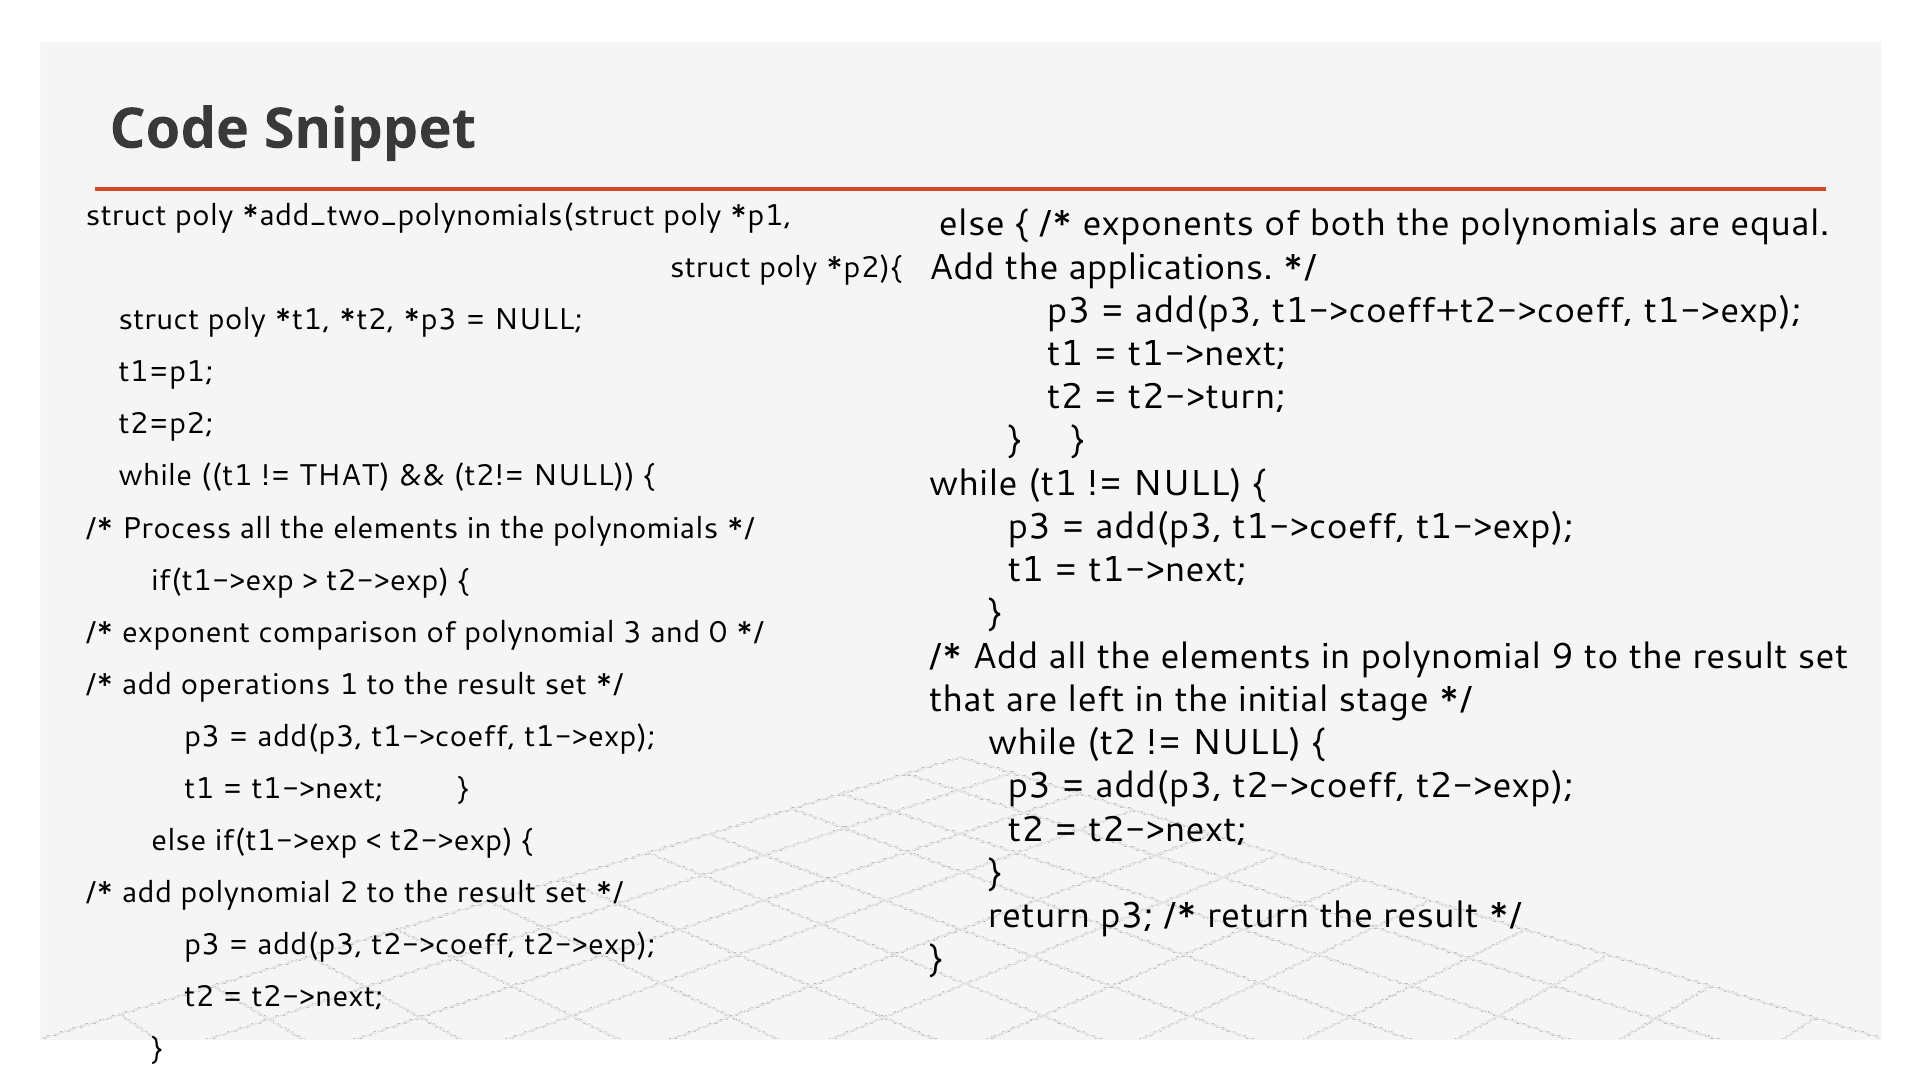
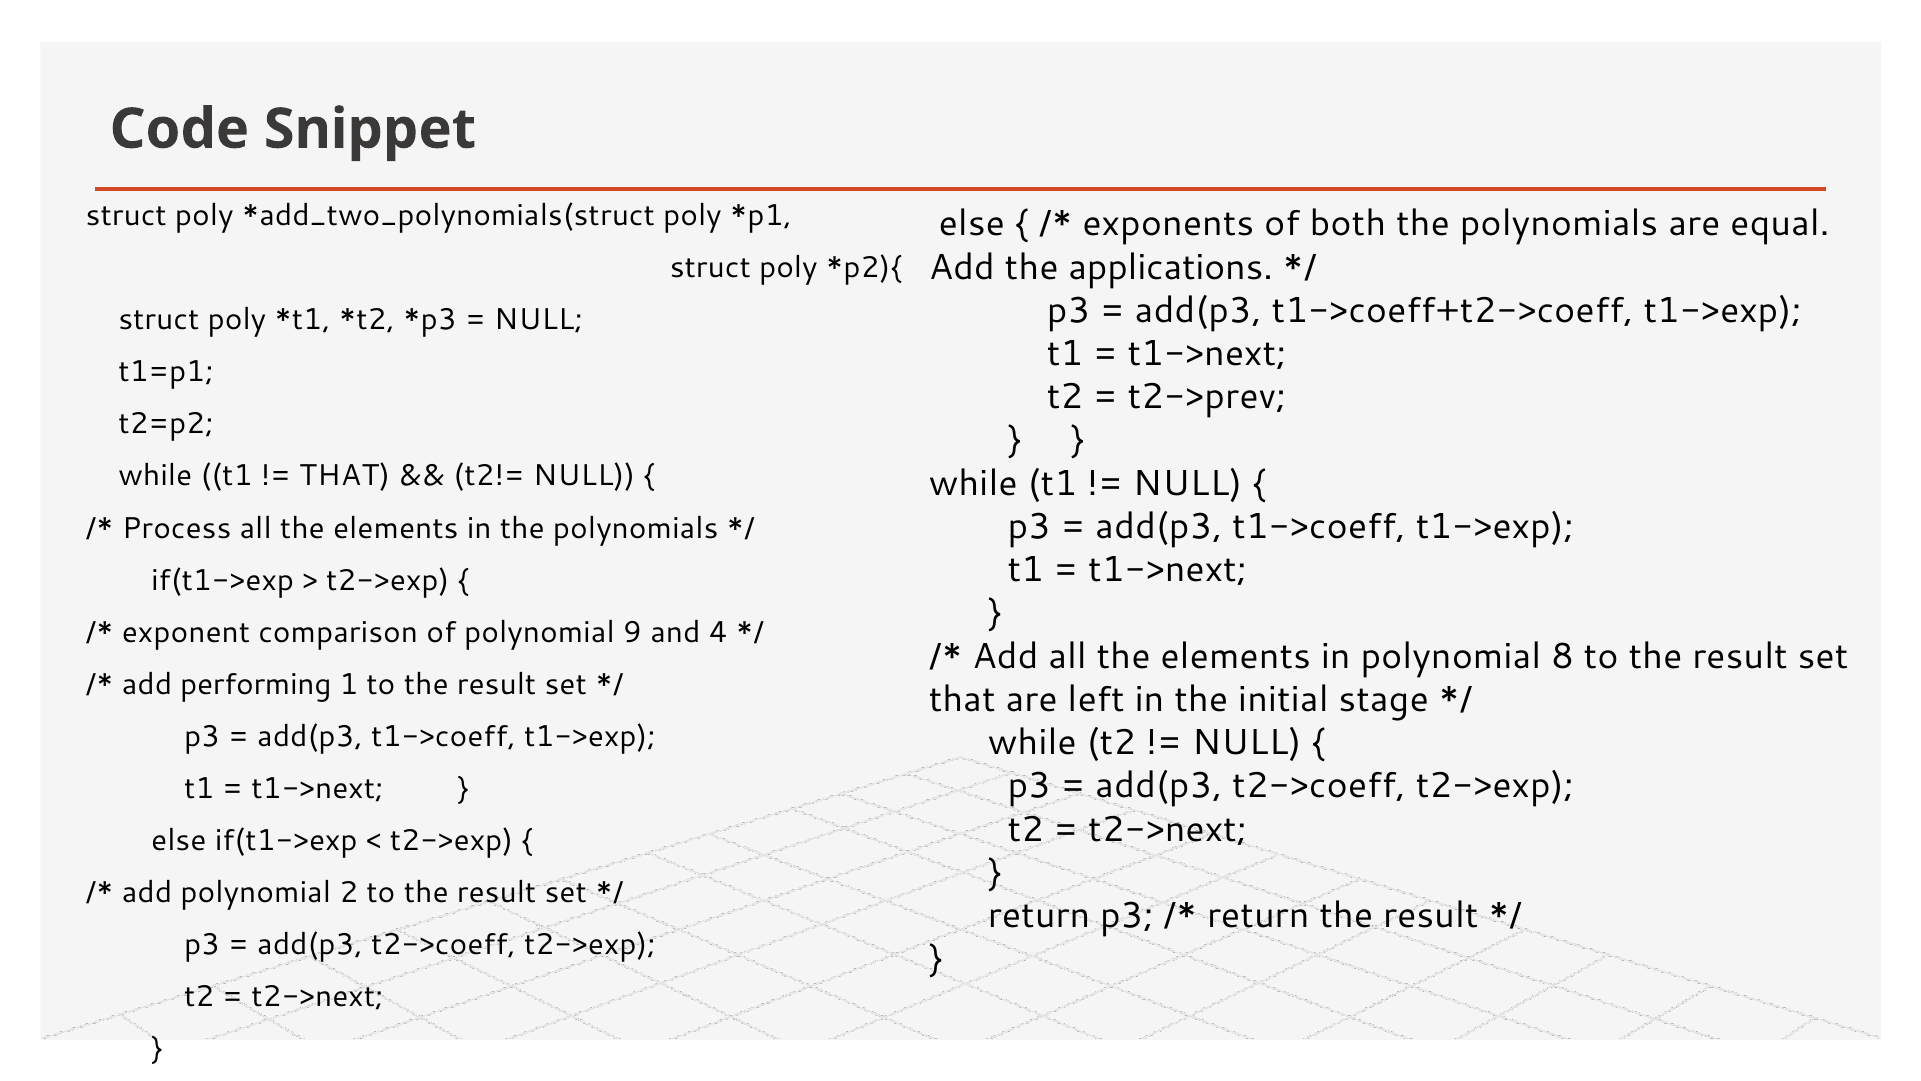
t2->turn: t2->turn -> t2->prev
3: 3 -> 9
0: 0 -> 4
9: 9 -> 8
operations: operations -> performing
